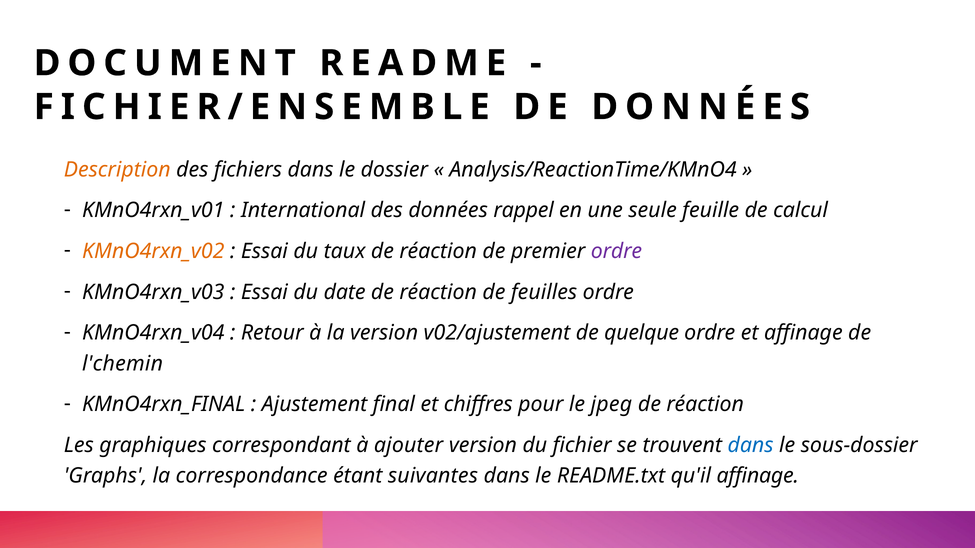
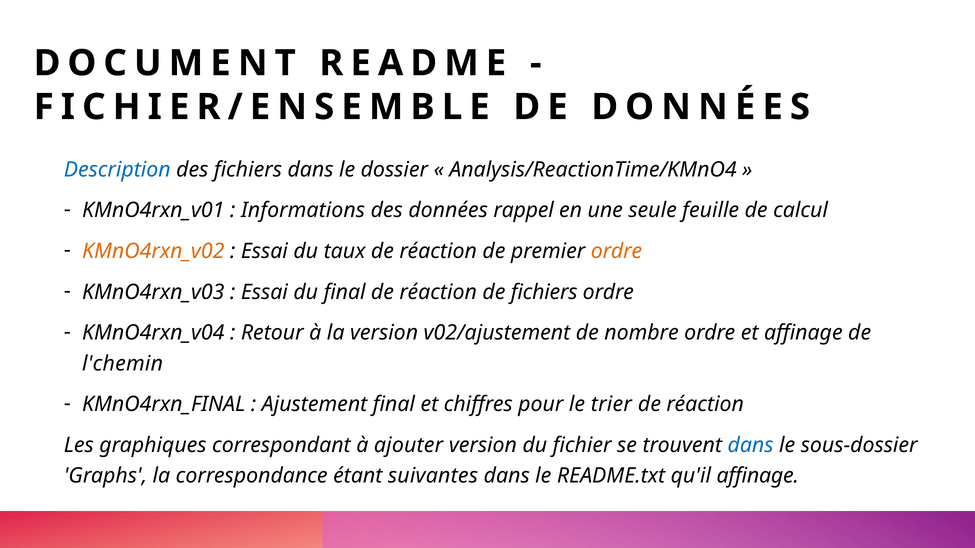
Description colour: orange -> blue
International: International -> Informations
ordre at (616, 251) colour: purple -> orange
du date: date -> final
de feuilles: feuilles -> fichiers
quelque: quelque -> nombre
jpeg: jpeg -> trier
